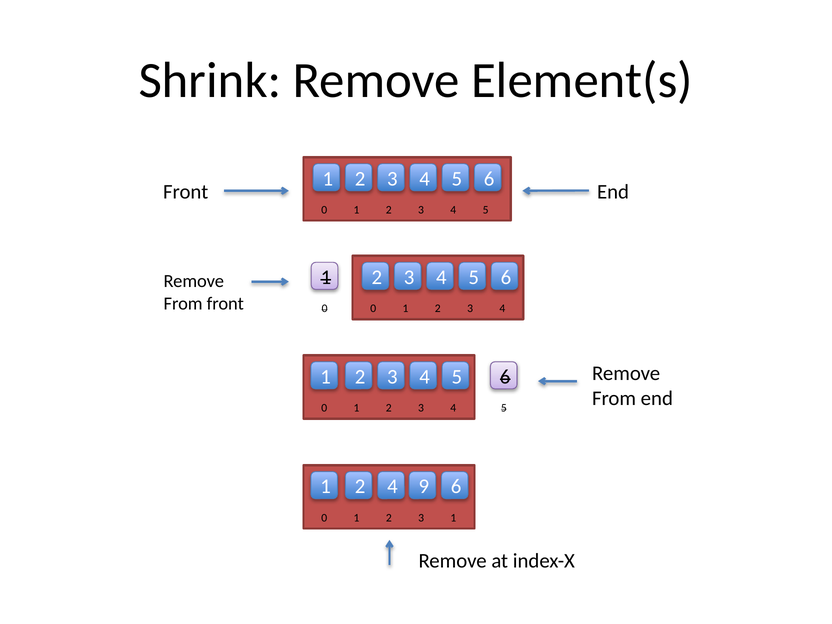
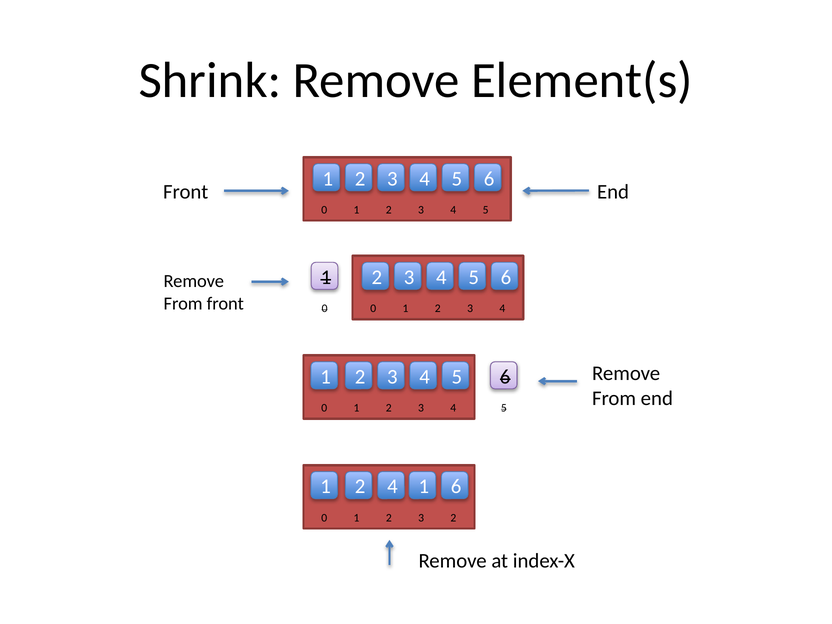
2 4 9: 9 -> 1
3 1: 1 -> 2
